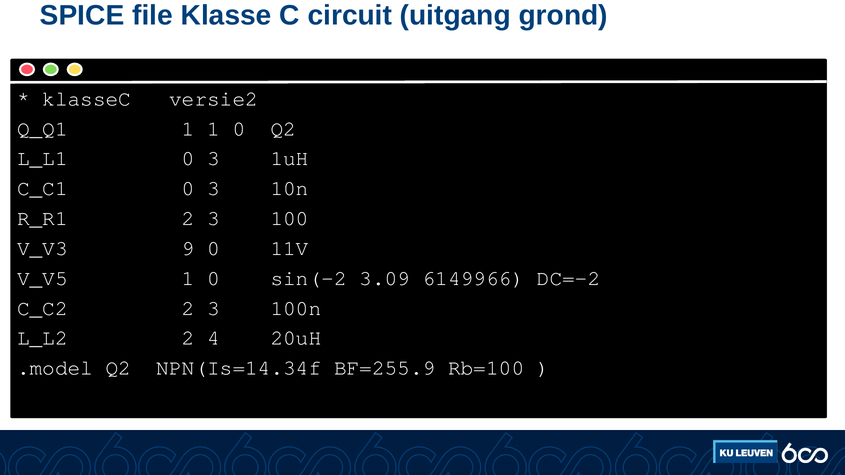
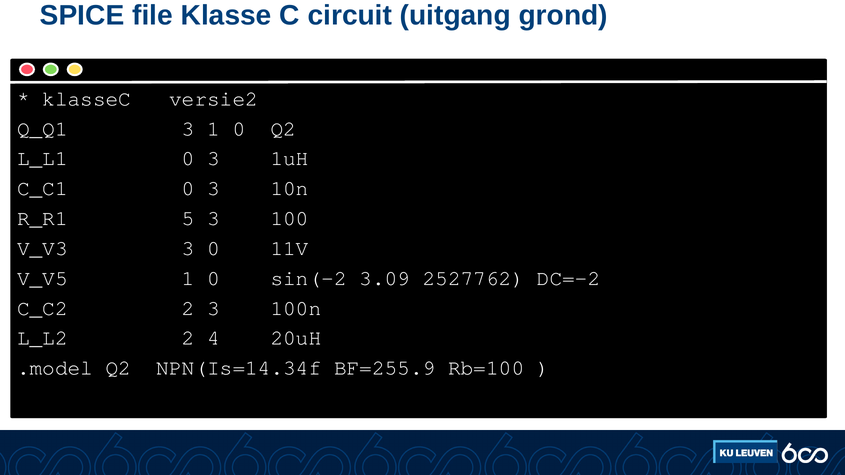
Q_Q1 1: 1 -> 3
R_R1 2: 2 -> 5
V_V3 9: 9 -> 3
6149966: 6149966 -> 2527762
